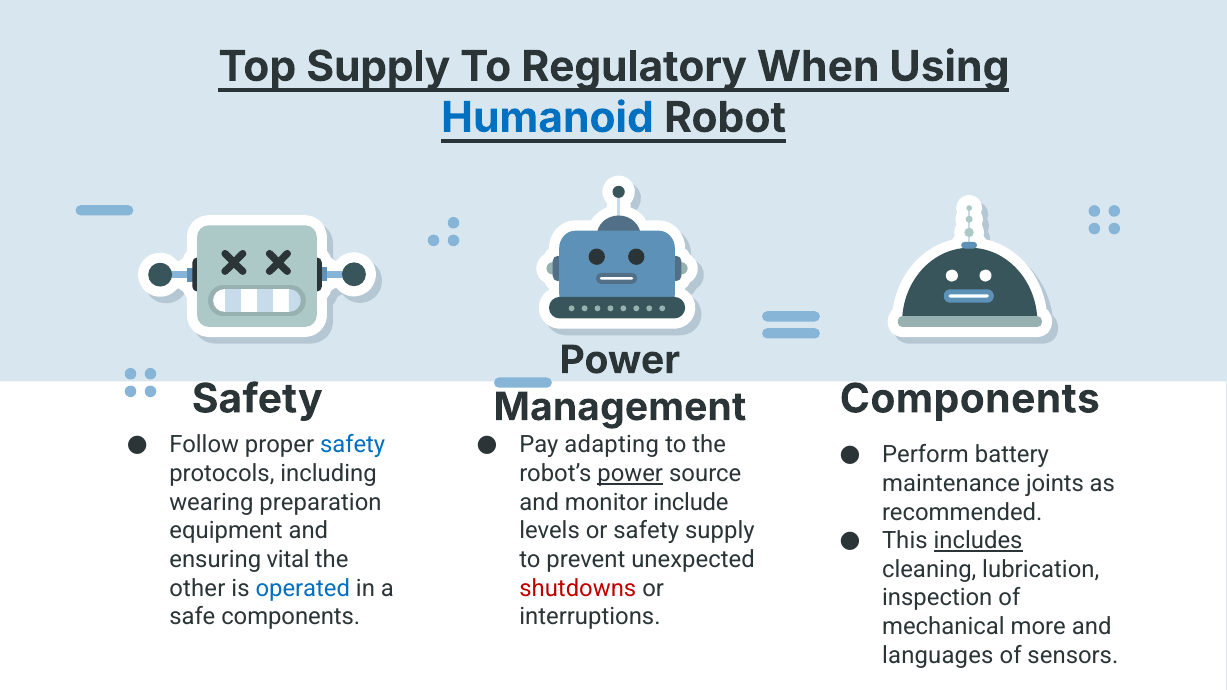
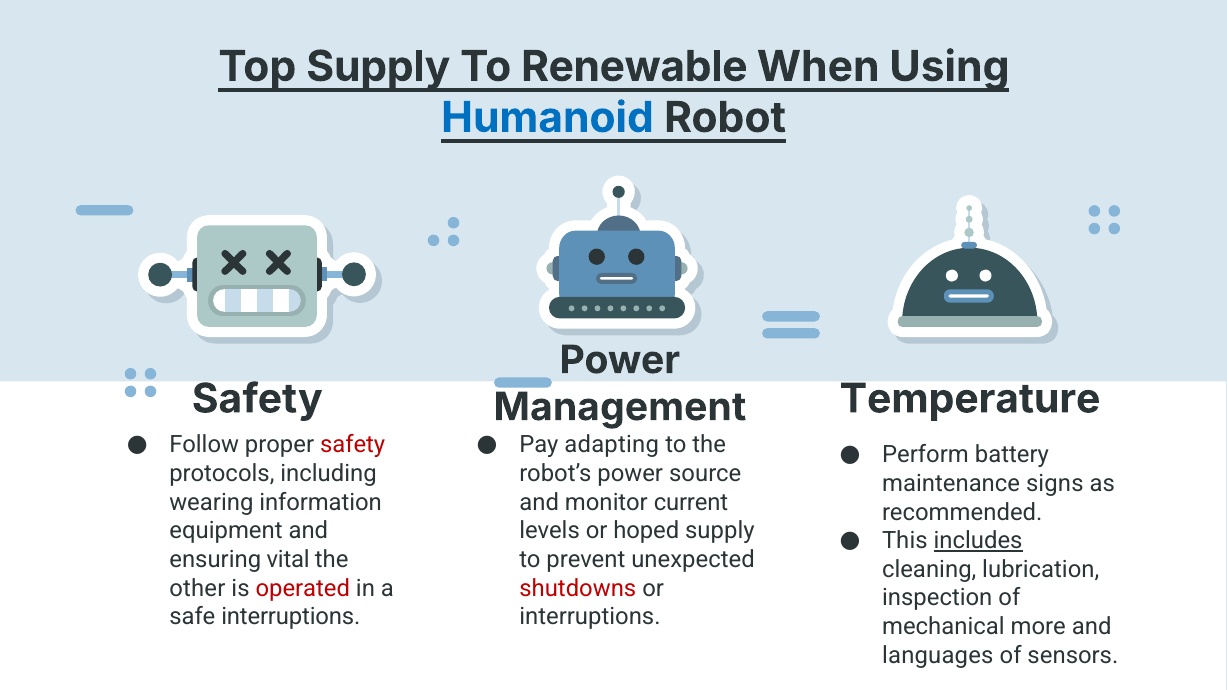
Regulatory: Regulatory -> Renewable
Components at (970, 399): Components -> Temperature
safety at (353, 445) colour: blue -> red
power at (630, 474) underline: present -> none
joints: joints -> signs
include: include -> current
preparation: preparation -> information
or safety: safety -> hoped
operated colour: blue -> red
safe components: components -> interruptions
